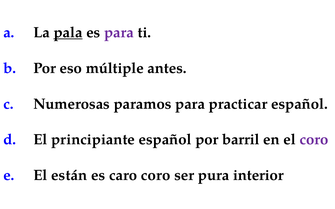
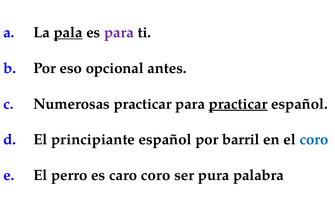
múltiple: múltiple -> opcional
Numerosas paramos: paramos -> practicar
practicar at (238, 104) underline: none -> present
coro at (314, 140) colour: purple -> blue
están: están -> perro
interior: interior -> palabra
